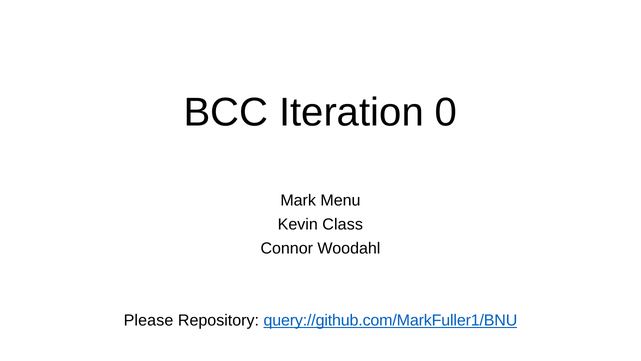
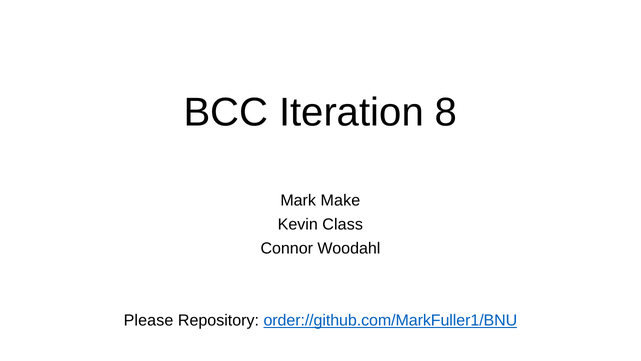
0: 0 -> 8
Menu: Menu -> Make
query://github.com/MarkFuller1/BNU: query://github.com/MarkFuller1/BNU -> order://github.com/MarkFuller1/BNU
